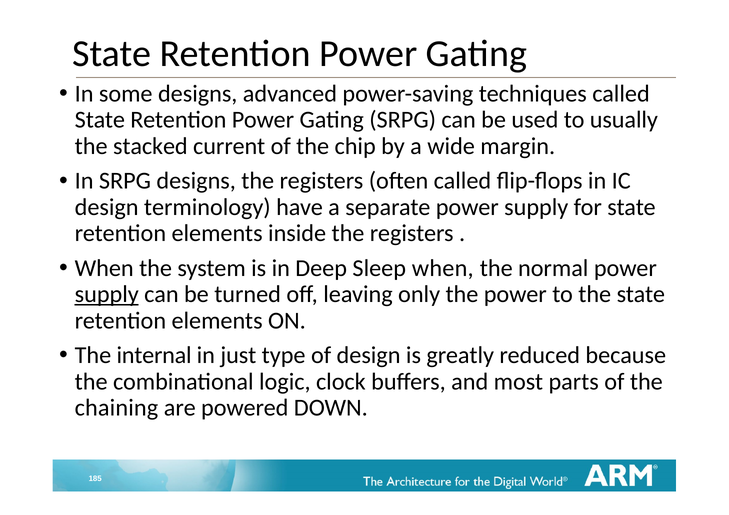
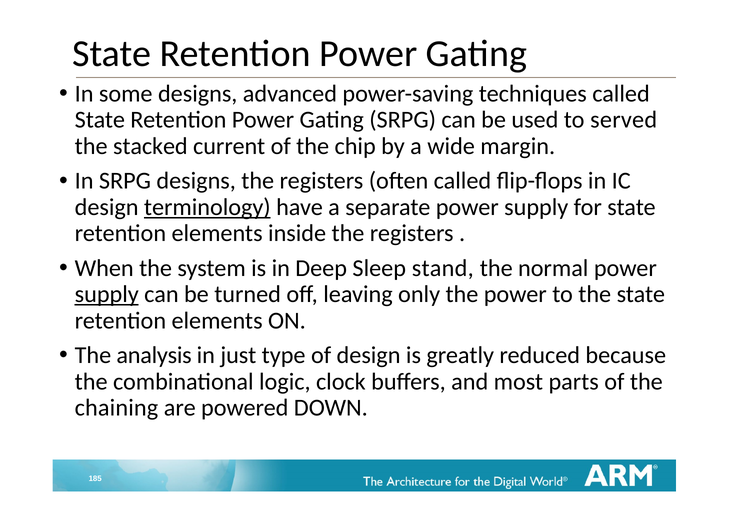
usually: usually -> served
terminology underline: none -> present
Sleep when: when -> stand
internal: internal -> analysis
